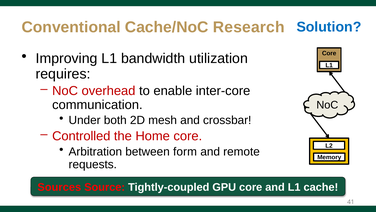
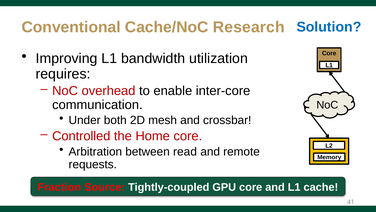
form: form -> read
Sources: Sources -> Fraction
